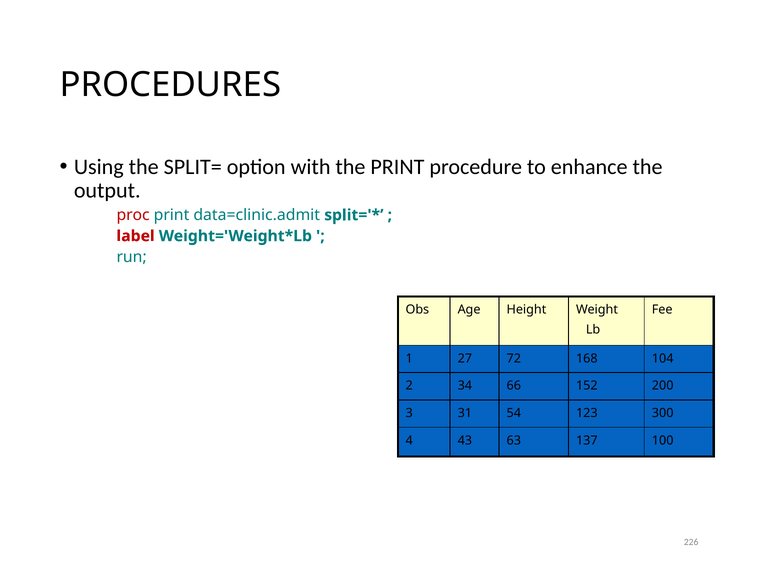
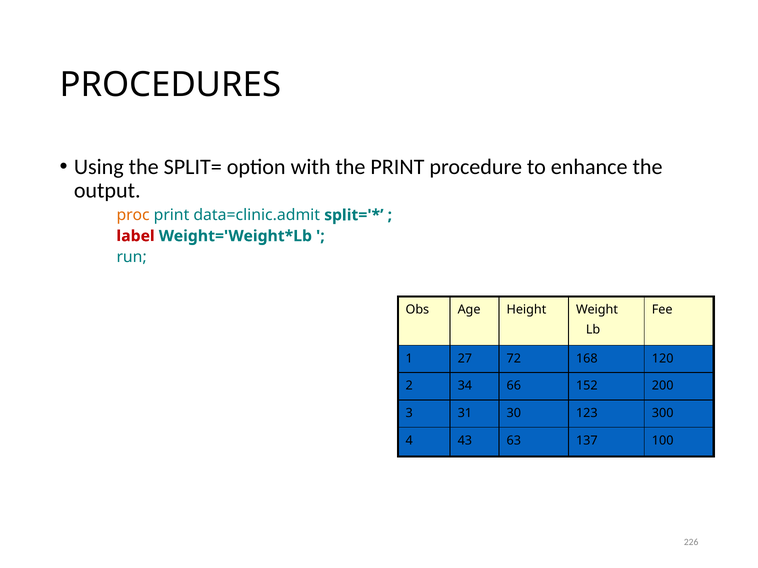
proc colour: red -> orange
104: 104 -> 120
54: 54 -> 30
